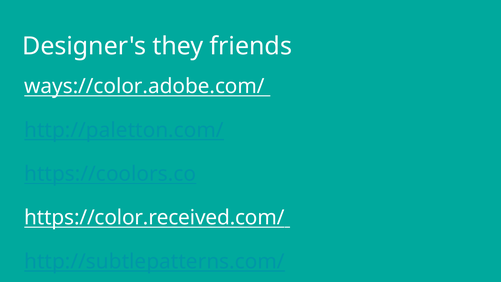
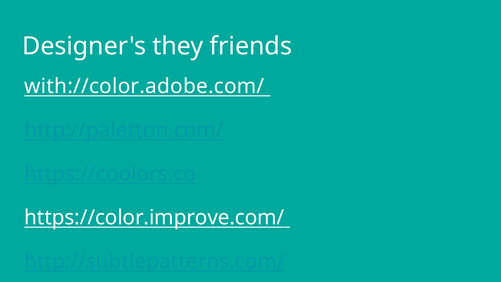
ways://color.adobe.com/: ways://color.adobe.com/ -> with://color.adobe.com/
https://color.received.com/: https://color.received.com/ -> https://color.improve.com/
